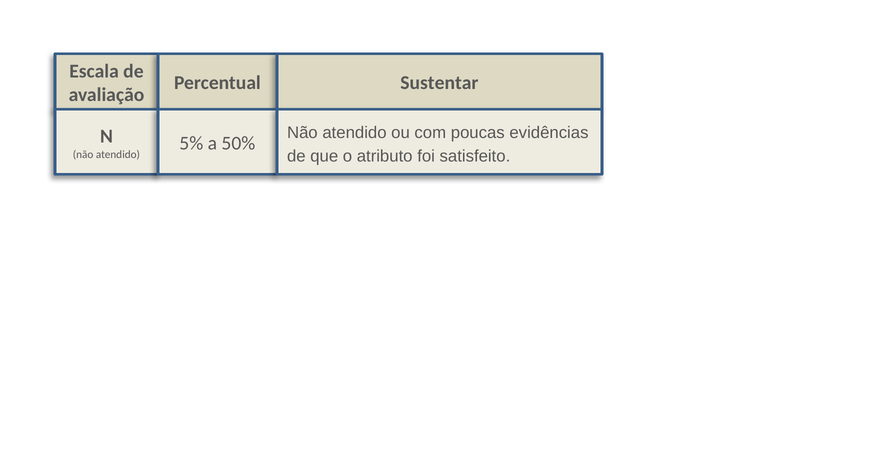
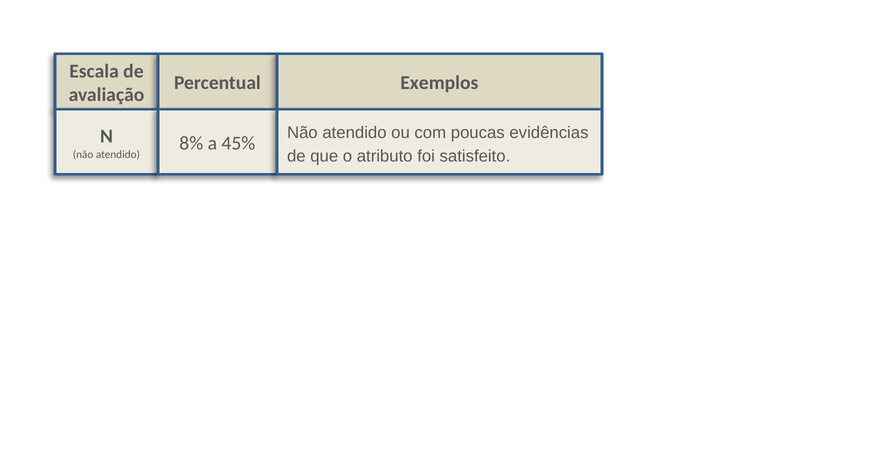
Sustentar: Sustentar -> Exemplos
5%: 5% -> 8%
50%: 50% -> 45%
